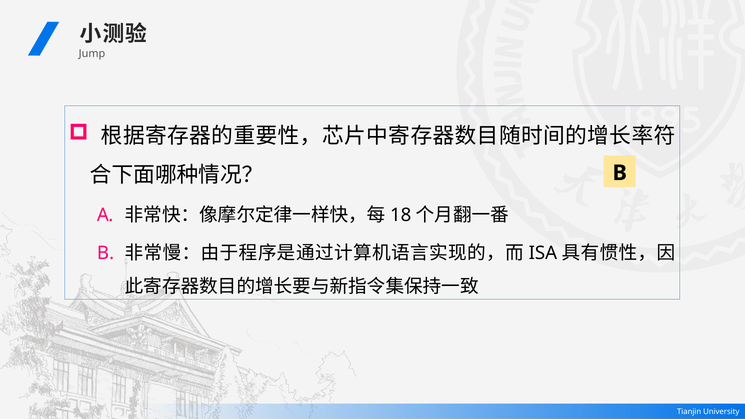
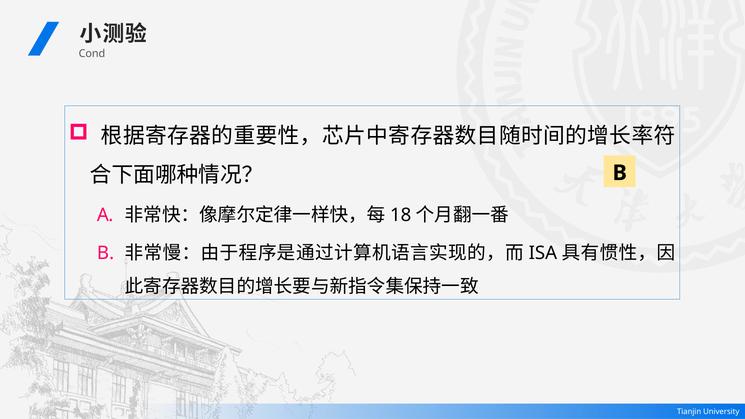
Jump: Jump -> Cond
